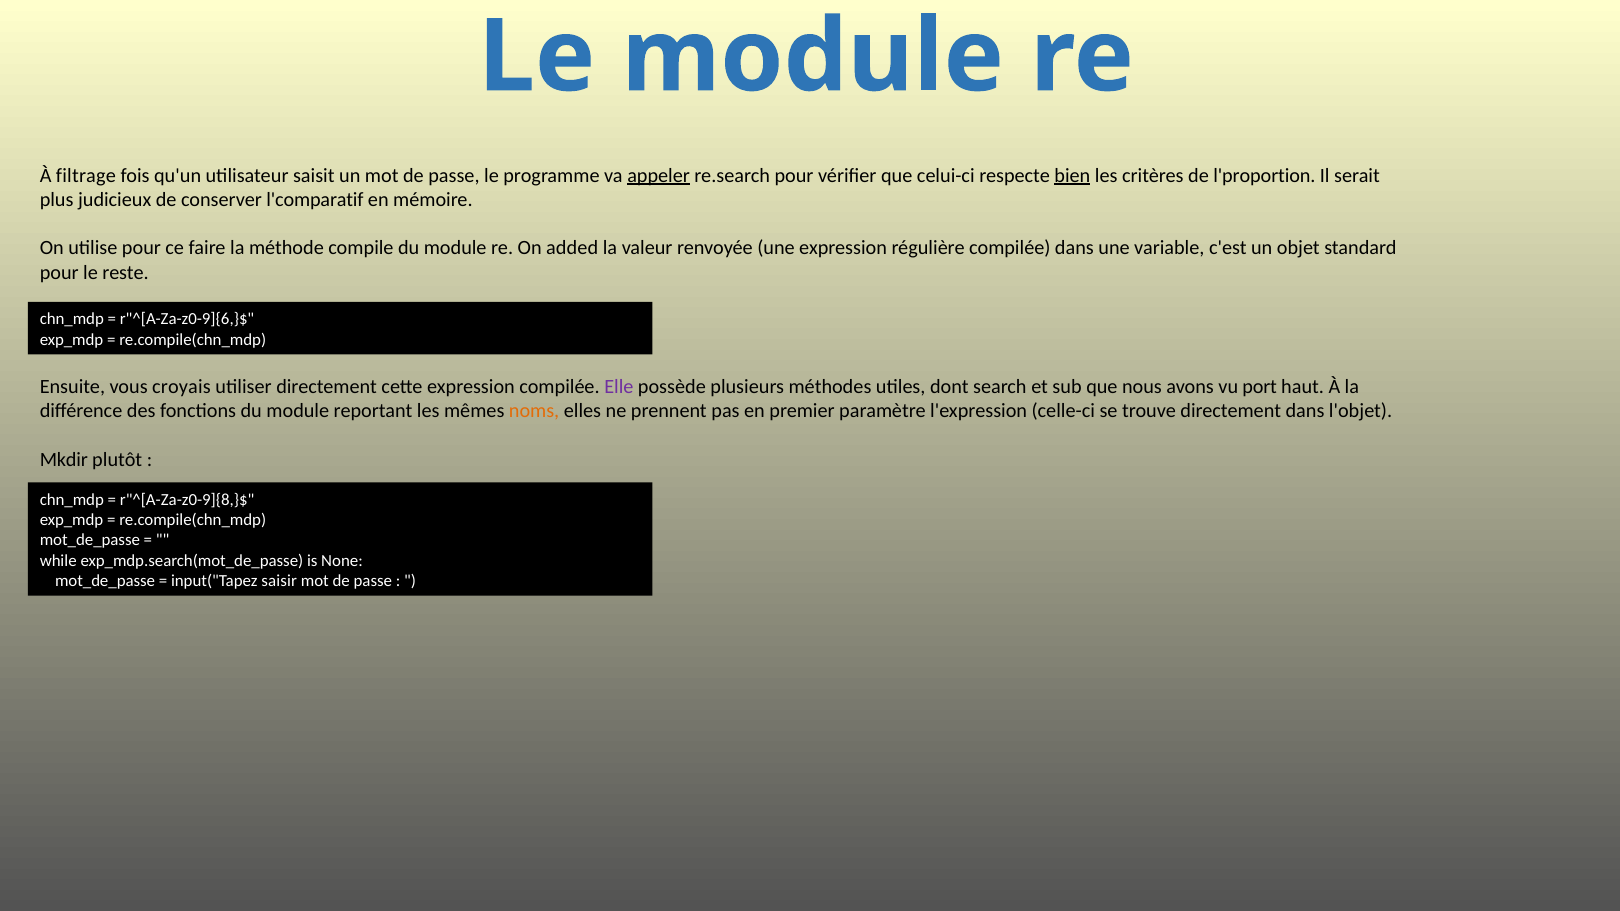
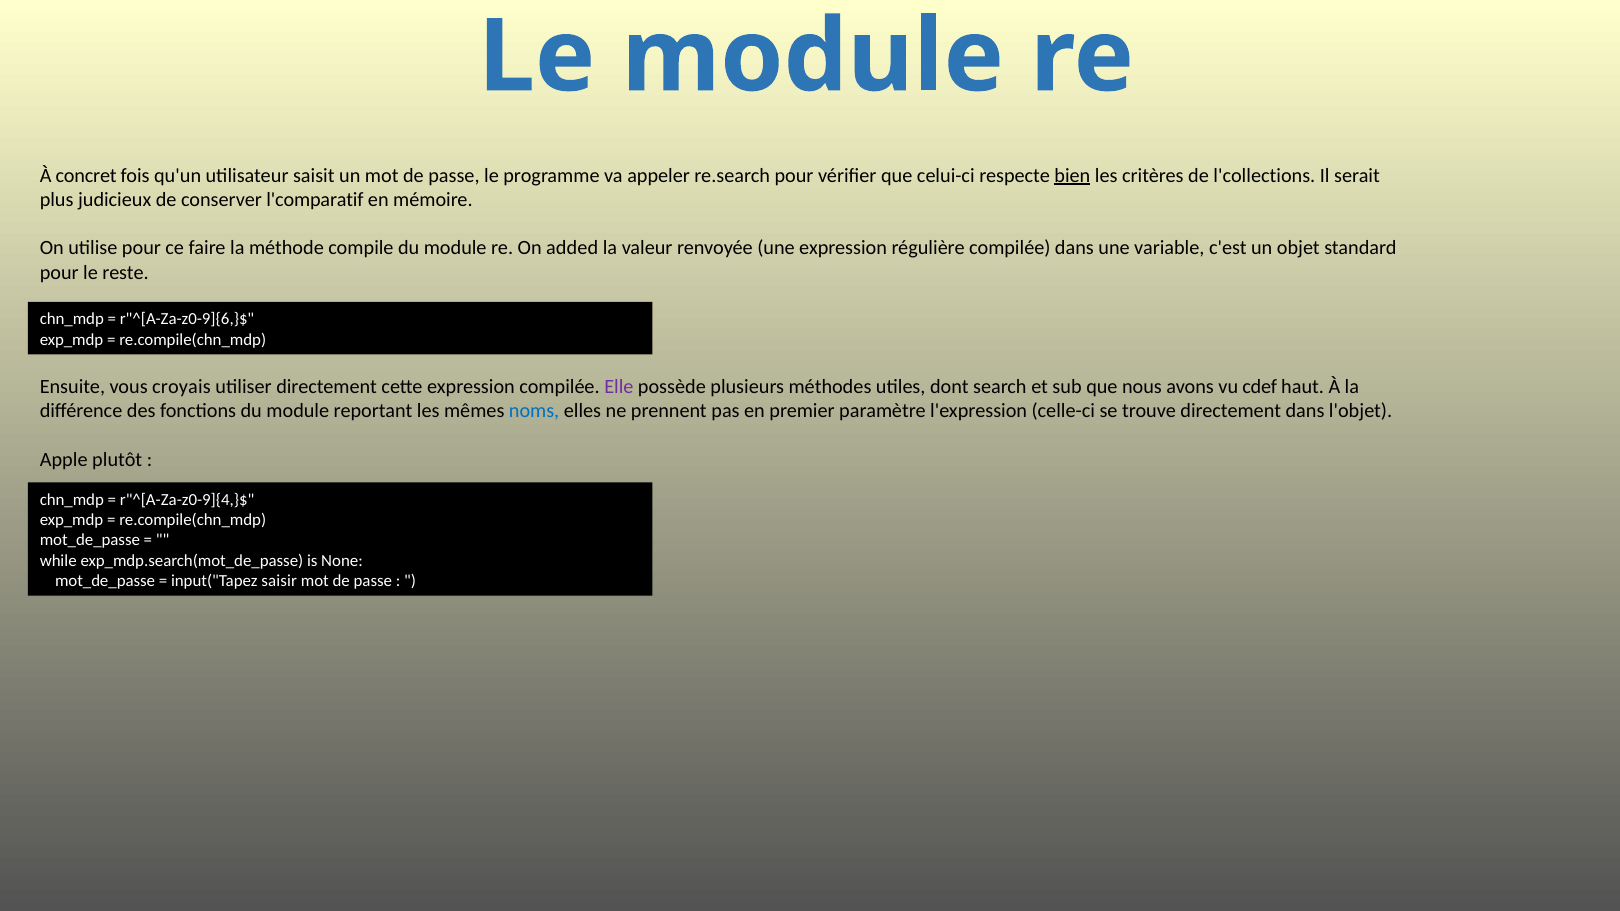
filtrage: filtrage -> concret
appeler underline: present -> none
l'proportion: l'proportion -> l'collections
port: port -> cdef
noms colour: orange -> blue
Mkdir: Mkdir -> Apple
r"^[A-Za-z0-9]{8,}$: r"^[A-Za-z0-9]{8,}$ -> r"^[A-Za-z0-9]{4,}$
